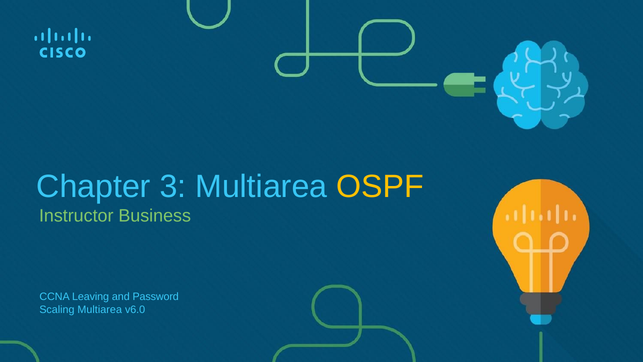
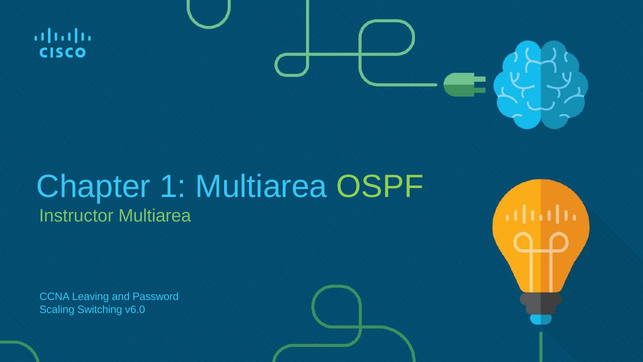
3: 3 -> 1
OSPF colour: yellow -> light green
Instructor Business: Business -> Multiarea
Scaling Multiarea: Multiarea -> Switching
